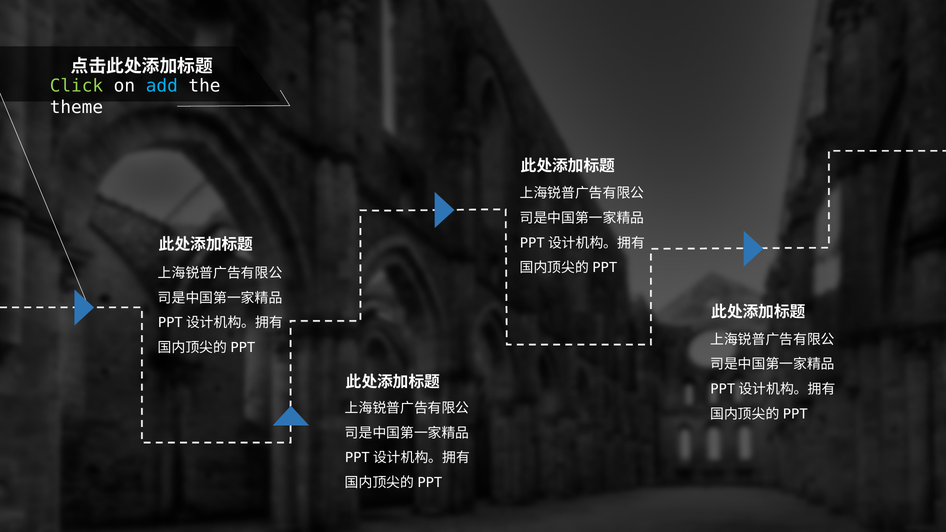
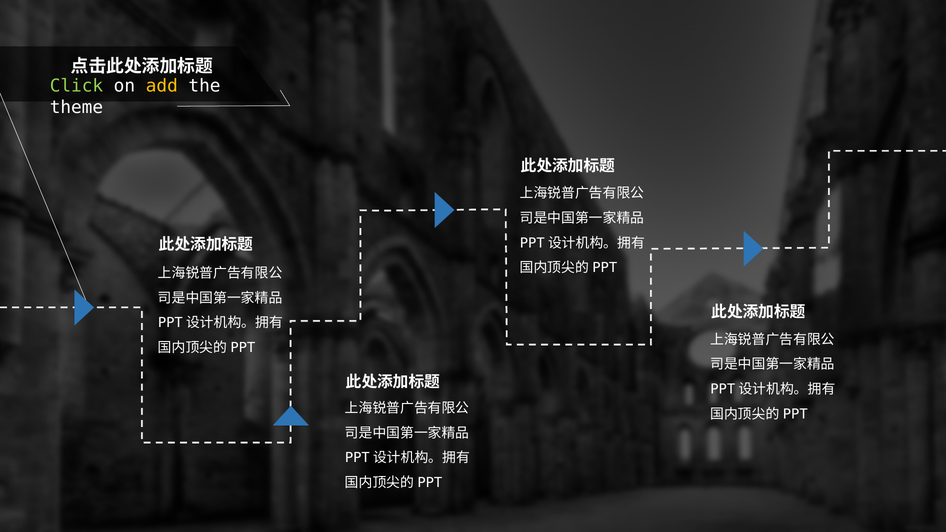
add colour: light blue -> yellow
